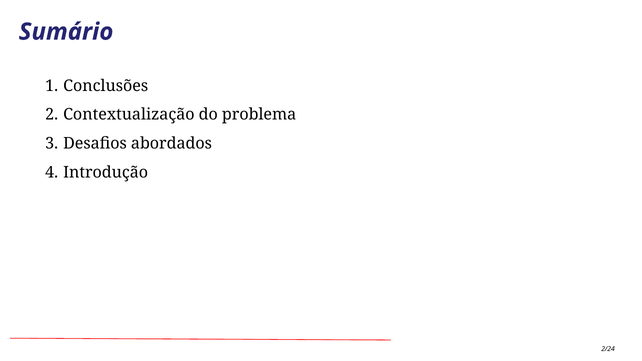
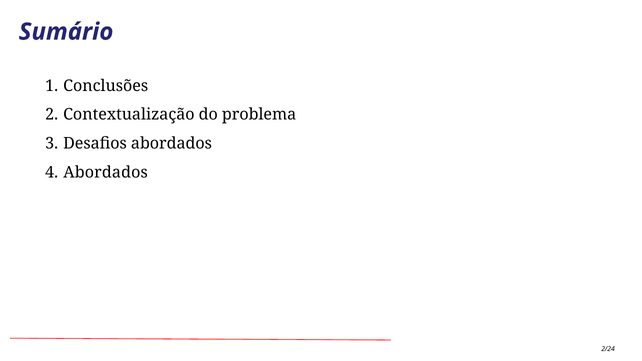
Introdução at (106, 172): Introdução -> Abordados
